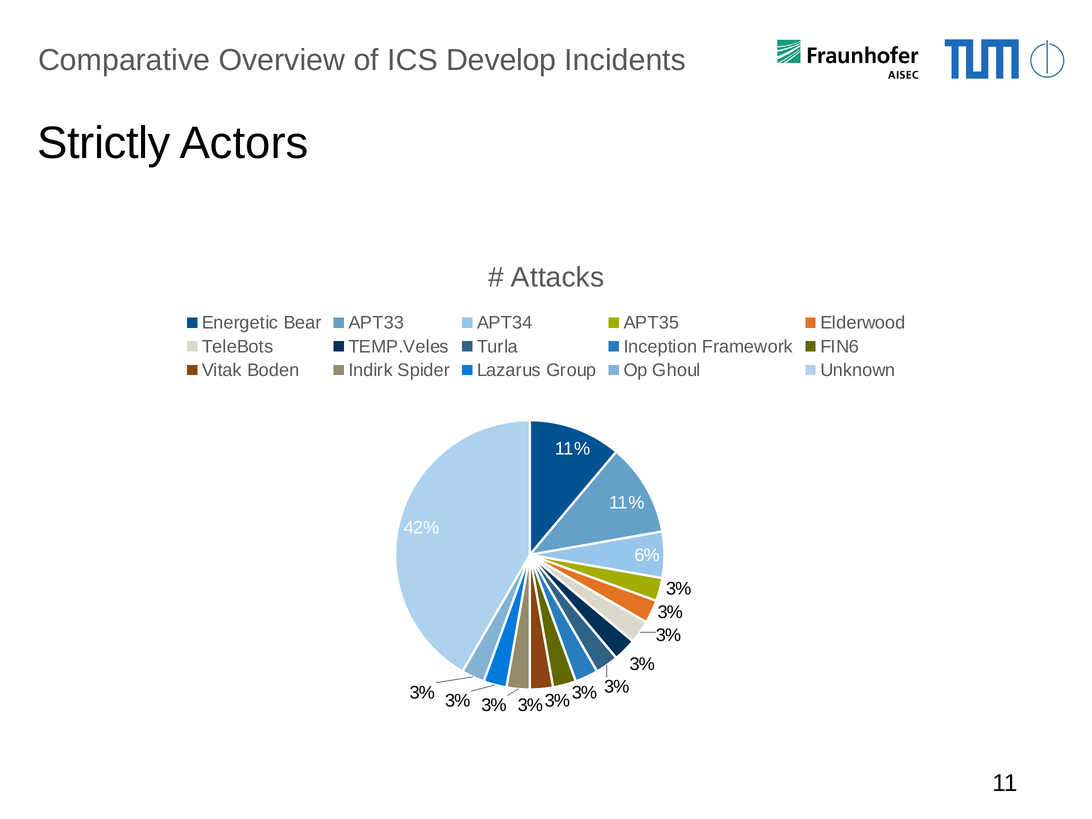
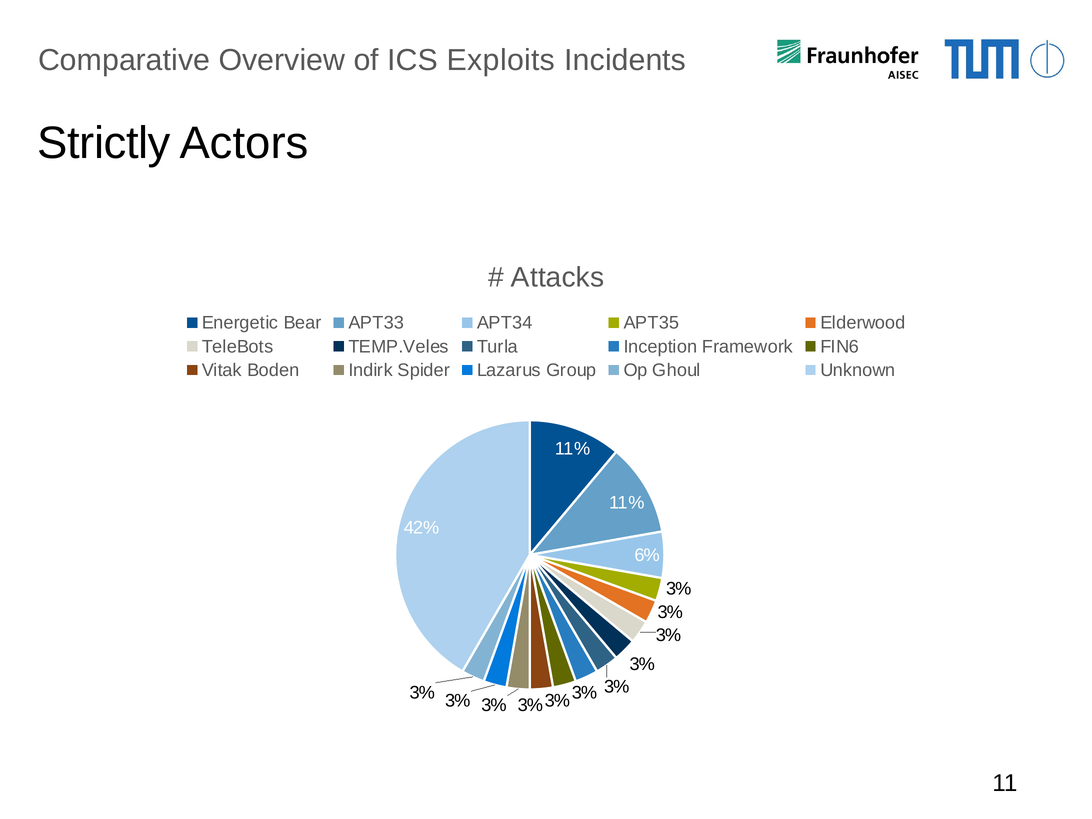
Develop: Develop -> Exploits
